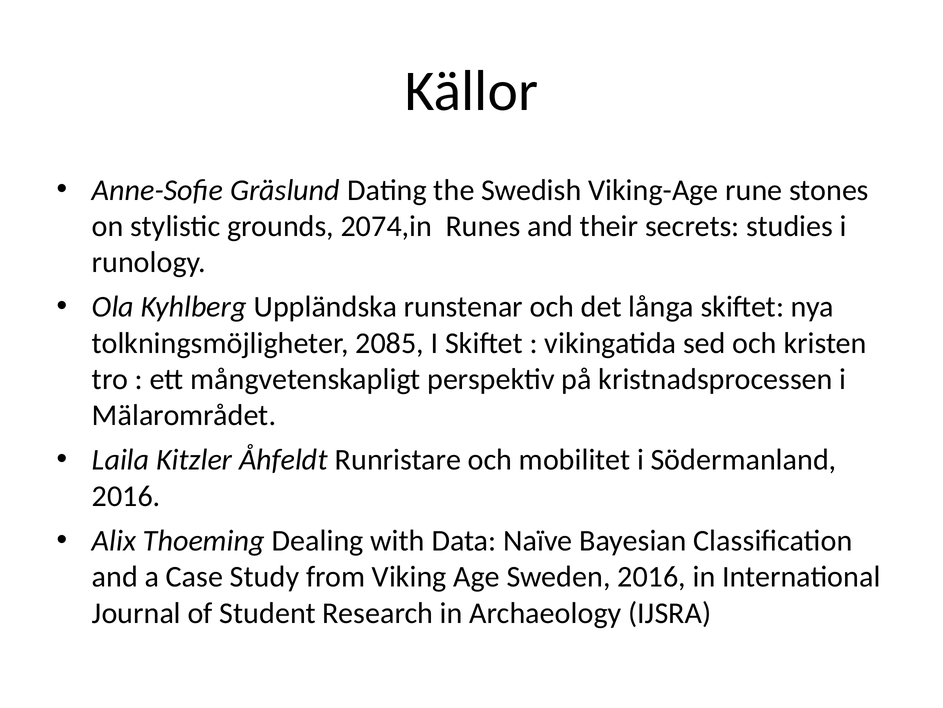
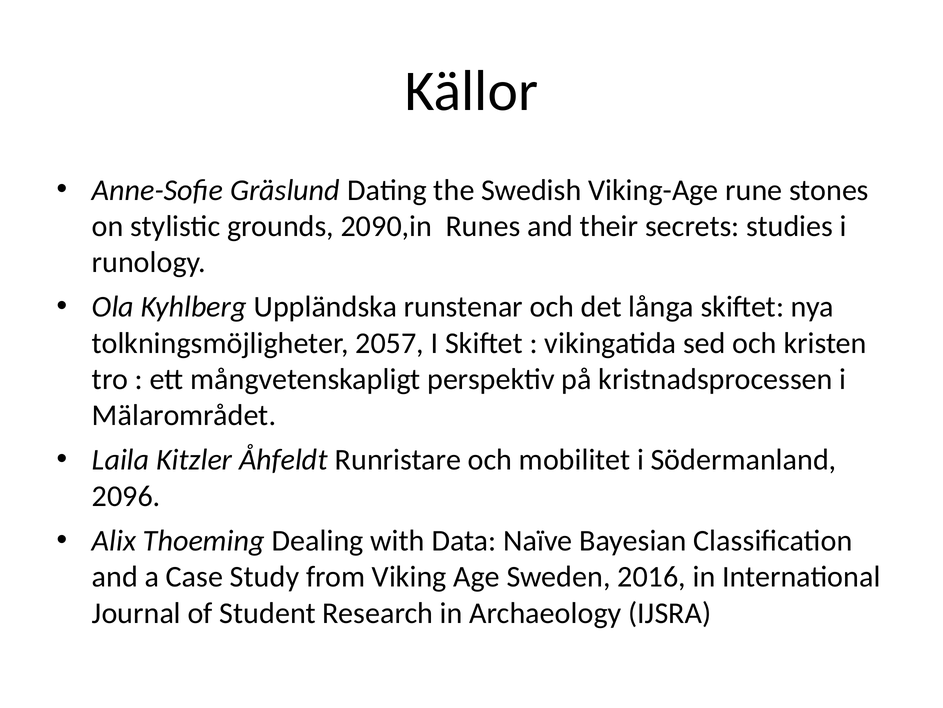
2074,in: 2074,in -> 2090,in
2085: 2085 -> 2057
2016 at (126, 496): 2016 -> 2096
